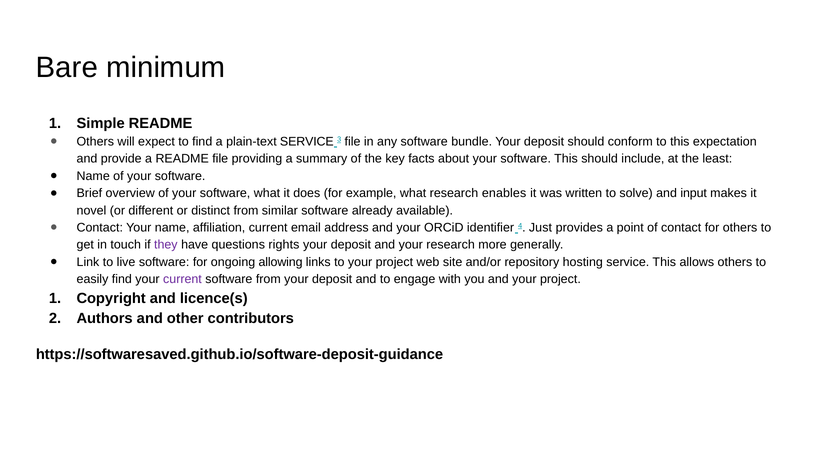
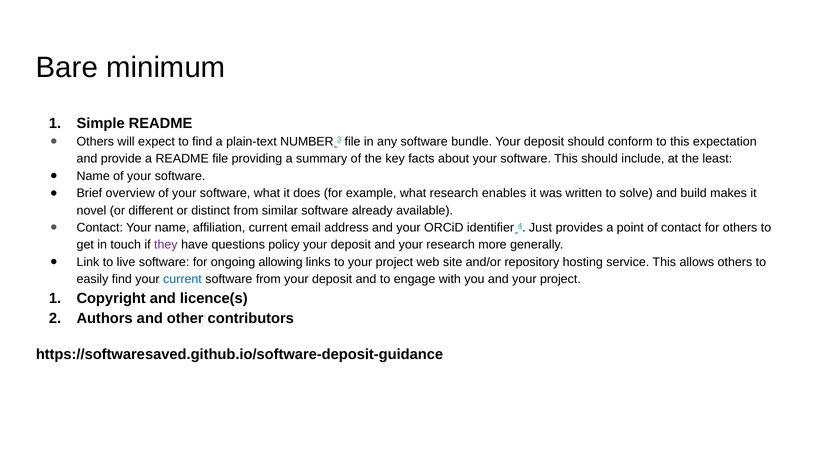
plain-text SERVICE: SERVICE -> NUMBER
input: input -> build
rights: rights -> policy
current at (182, 279) colour: purple -> blue
